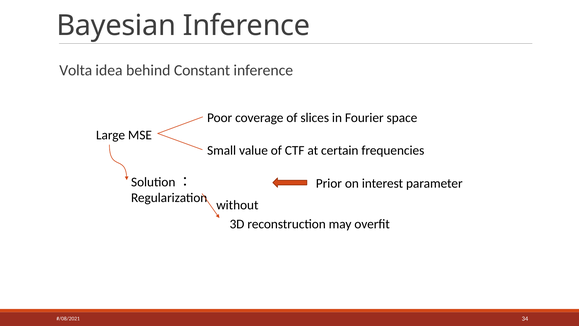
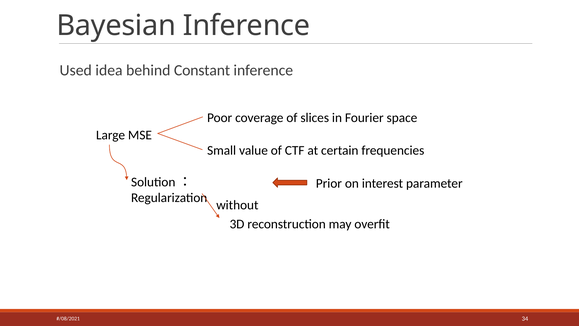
Volta: Volta -> Used
